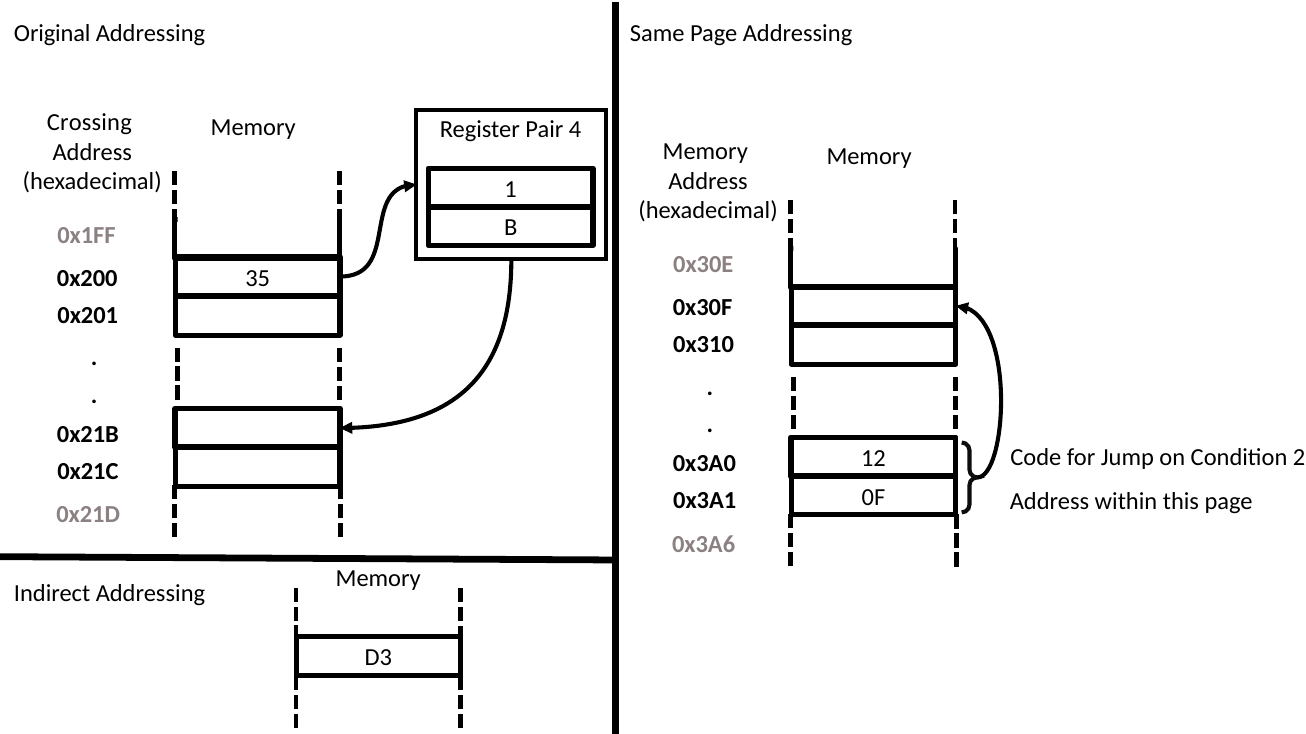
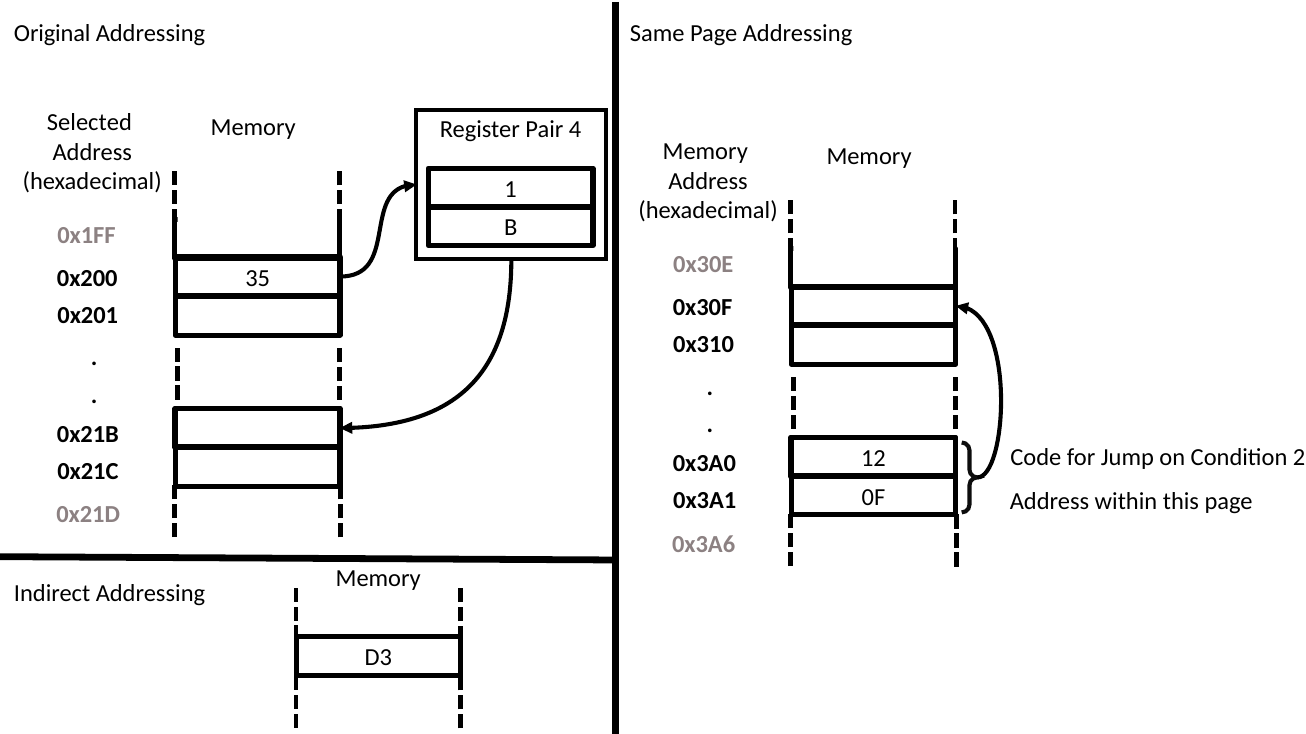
Crossing: Crossing -> Selected
